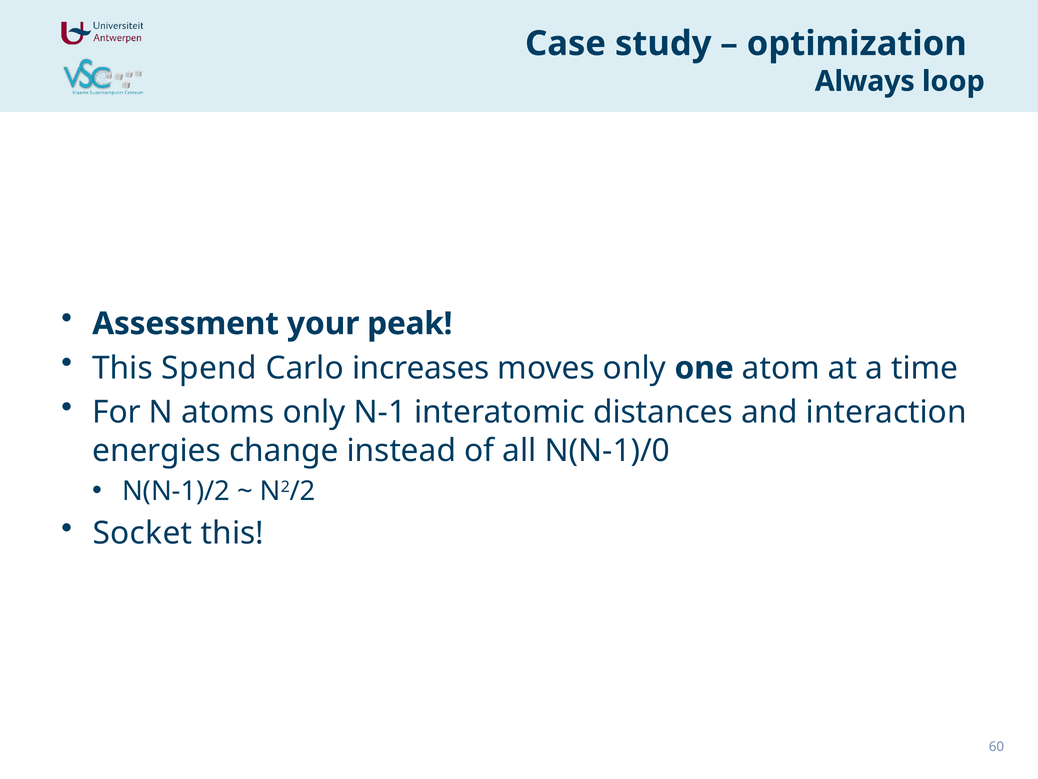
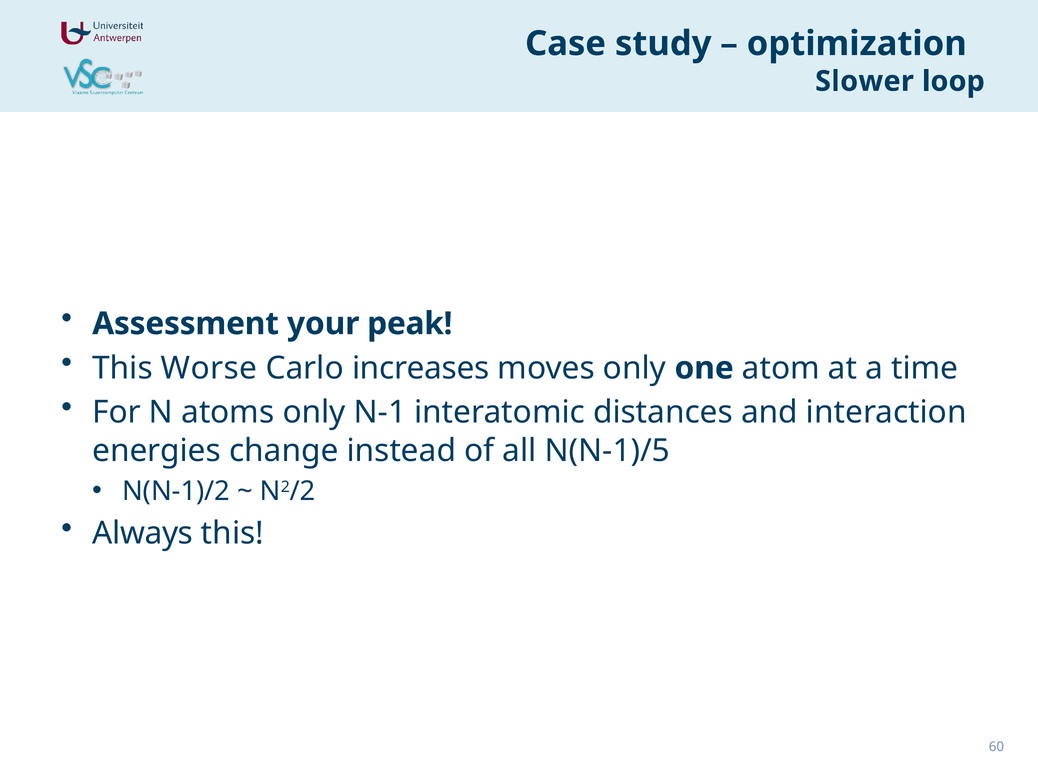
Always: Always -> Slower
Spend: Spend -> Worse
N(N-1)/0: N(N-1)/0 -> N(N-1)/5
Socket: Socket -> Always
